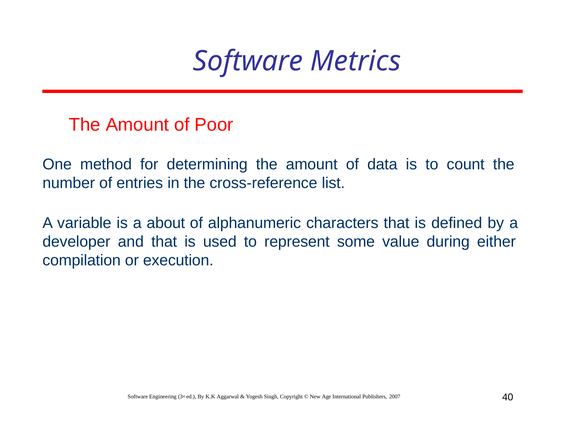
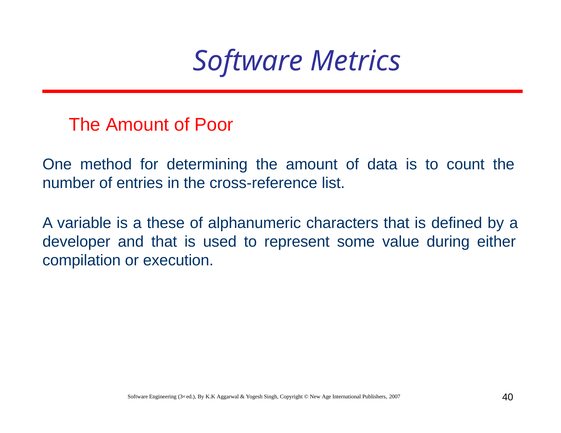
about: about -> these
